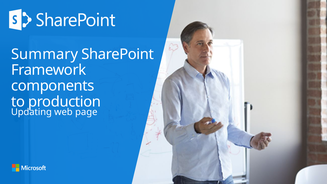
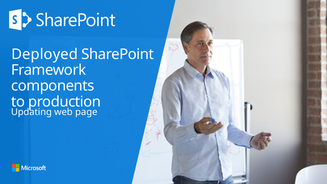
Summary: Summary -> Deployed
